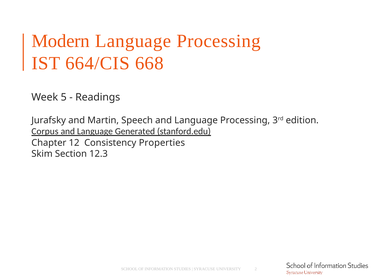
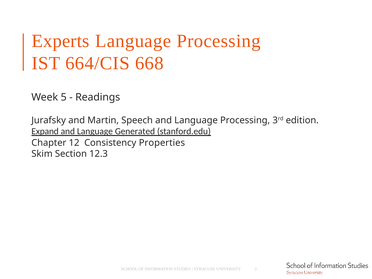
Modern: Modern -> Experts
Corpus: Corpus -> Expand
